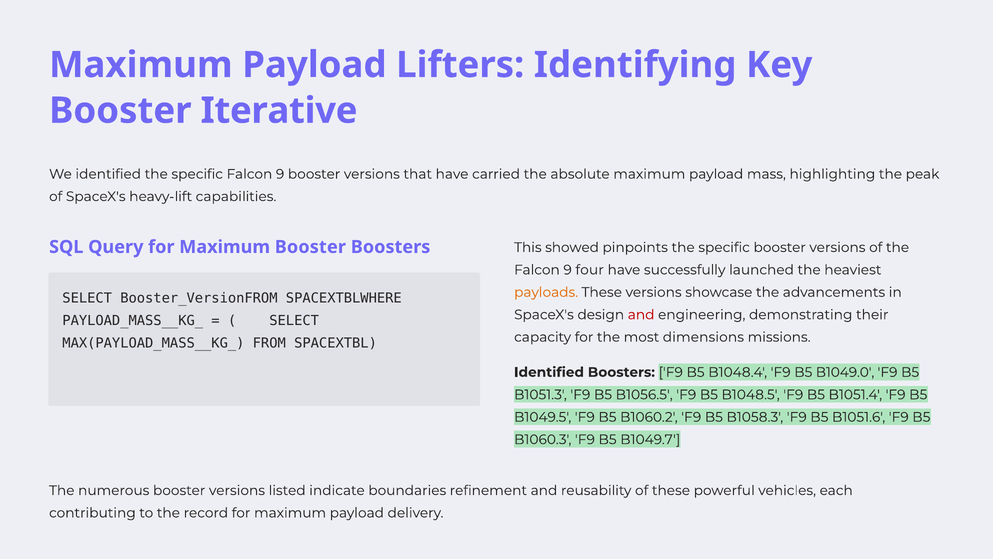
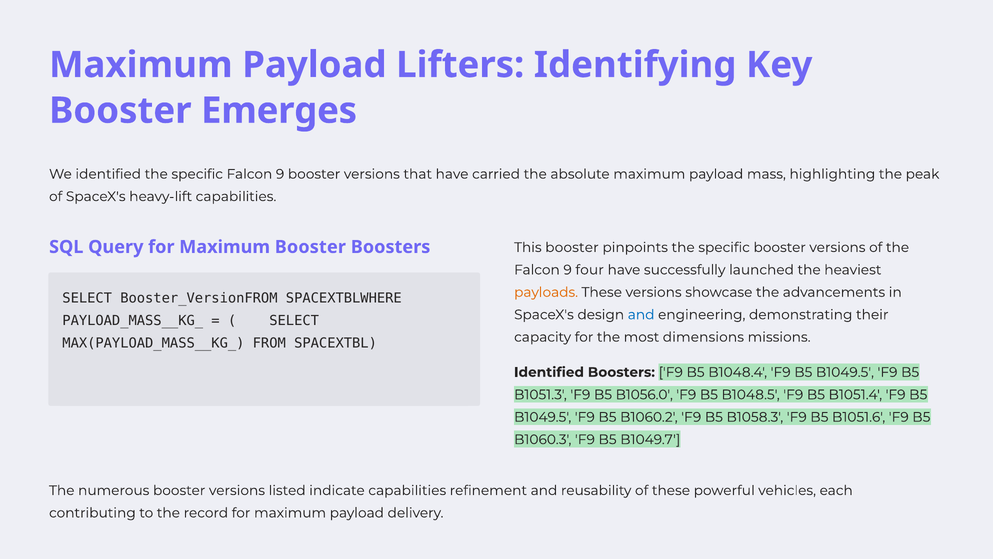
Iterative: Iterative -> Emerges
This showed: showed -> booster
and at (641, 314) colour: red -> blue
B1048.4 F9 B5 B1049.0: B1049.0 -> B1049.5
B1056.5: B1056.5 -> B1056.0
indicate boundaries: boundaries -> capabilities
